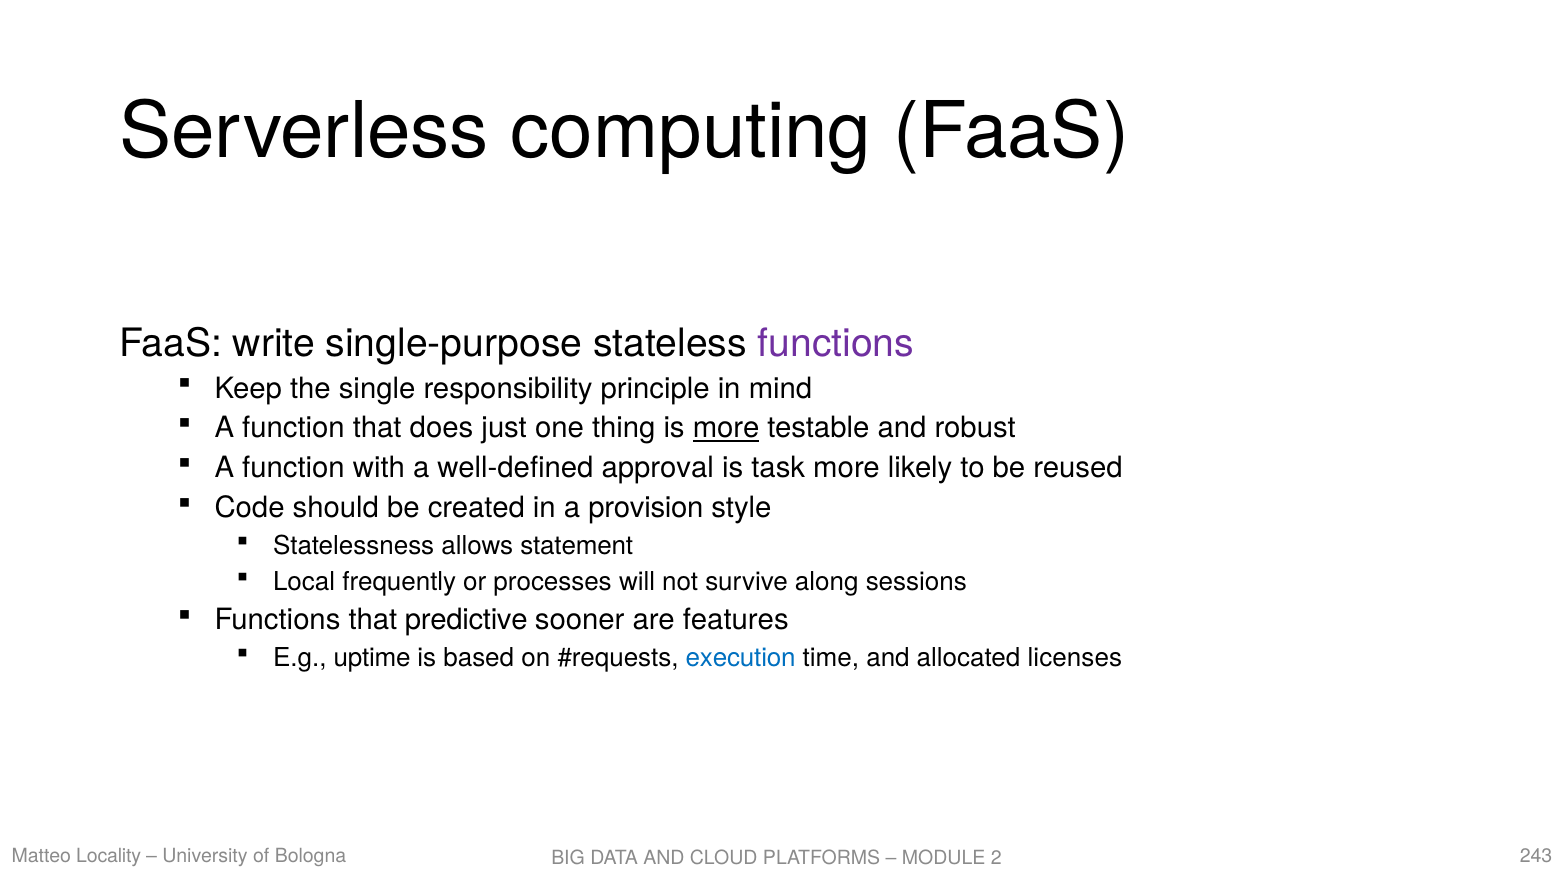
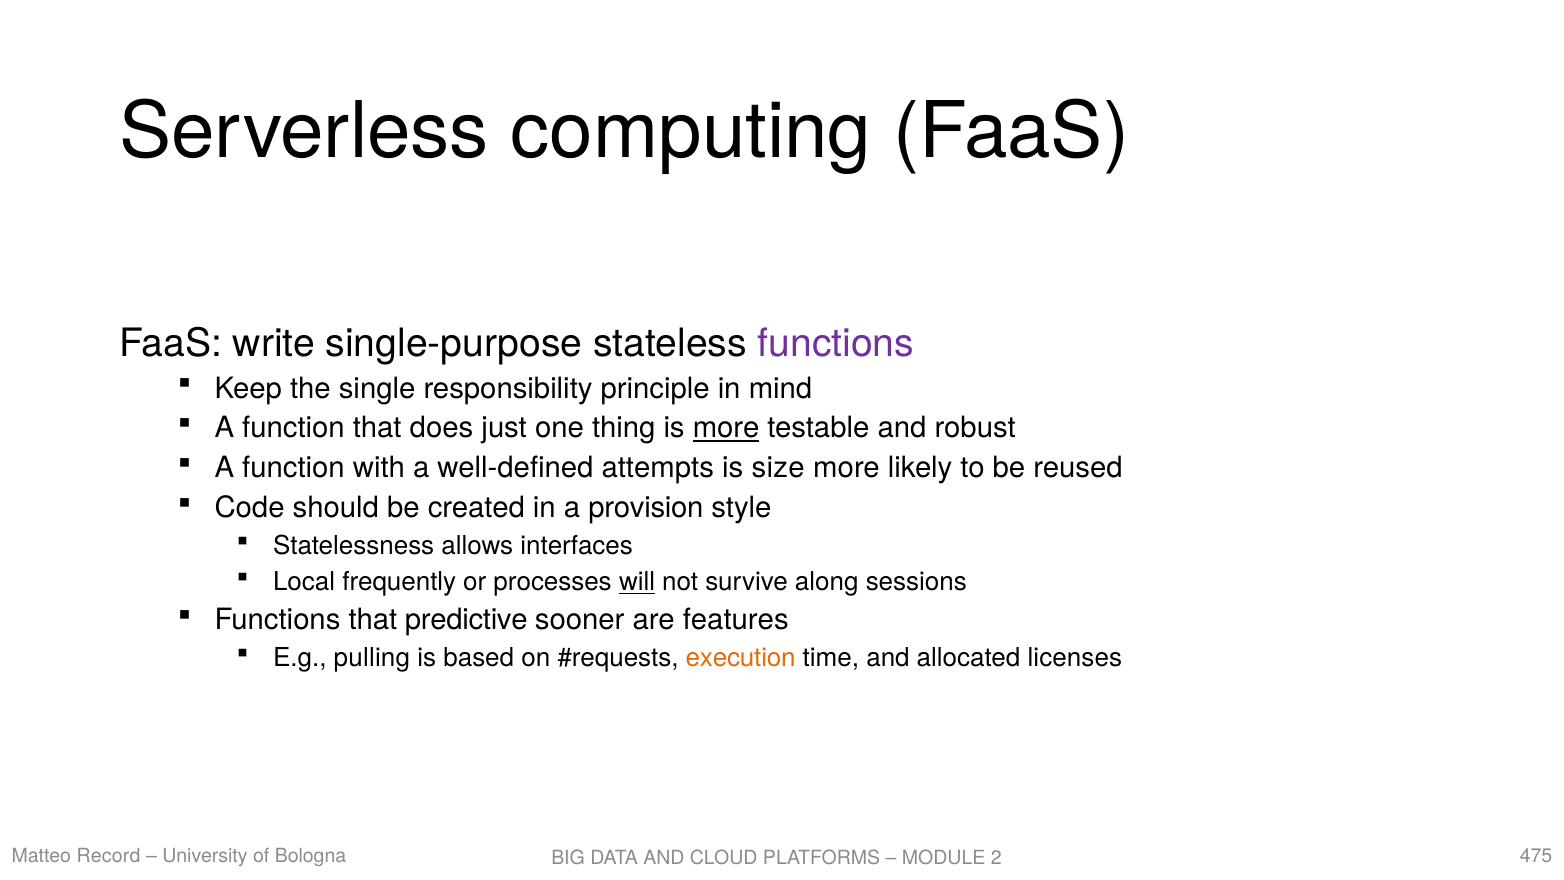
approval: approval -> attempts
task: task -> size
statement: statement -> interfaces
will underline: none -> present
uptime: uptime -> pulling
execution colour: blue -> orange
Locality: Locality -> Record
243: 243 -> 475
